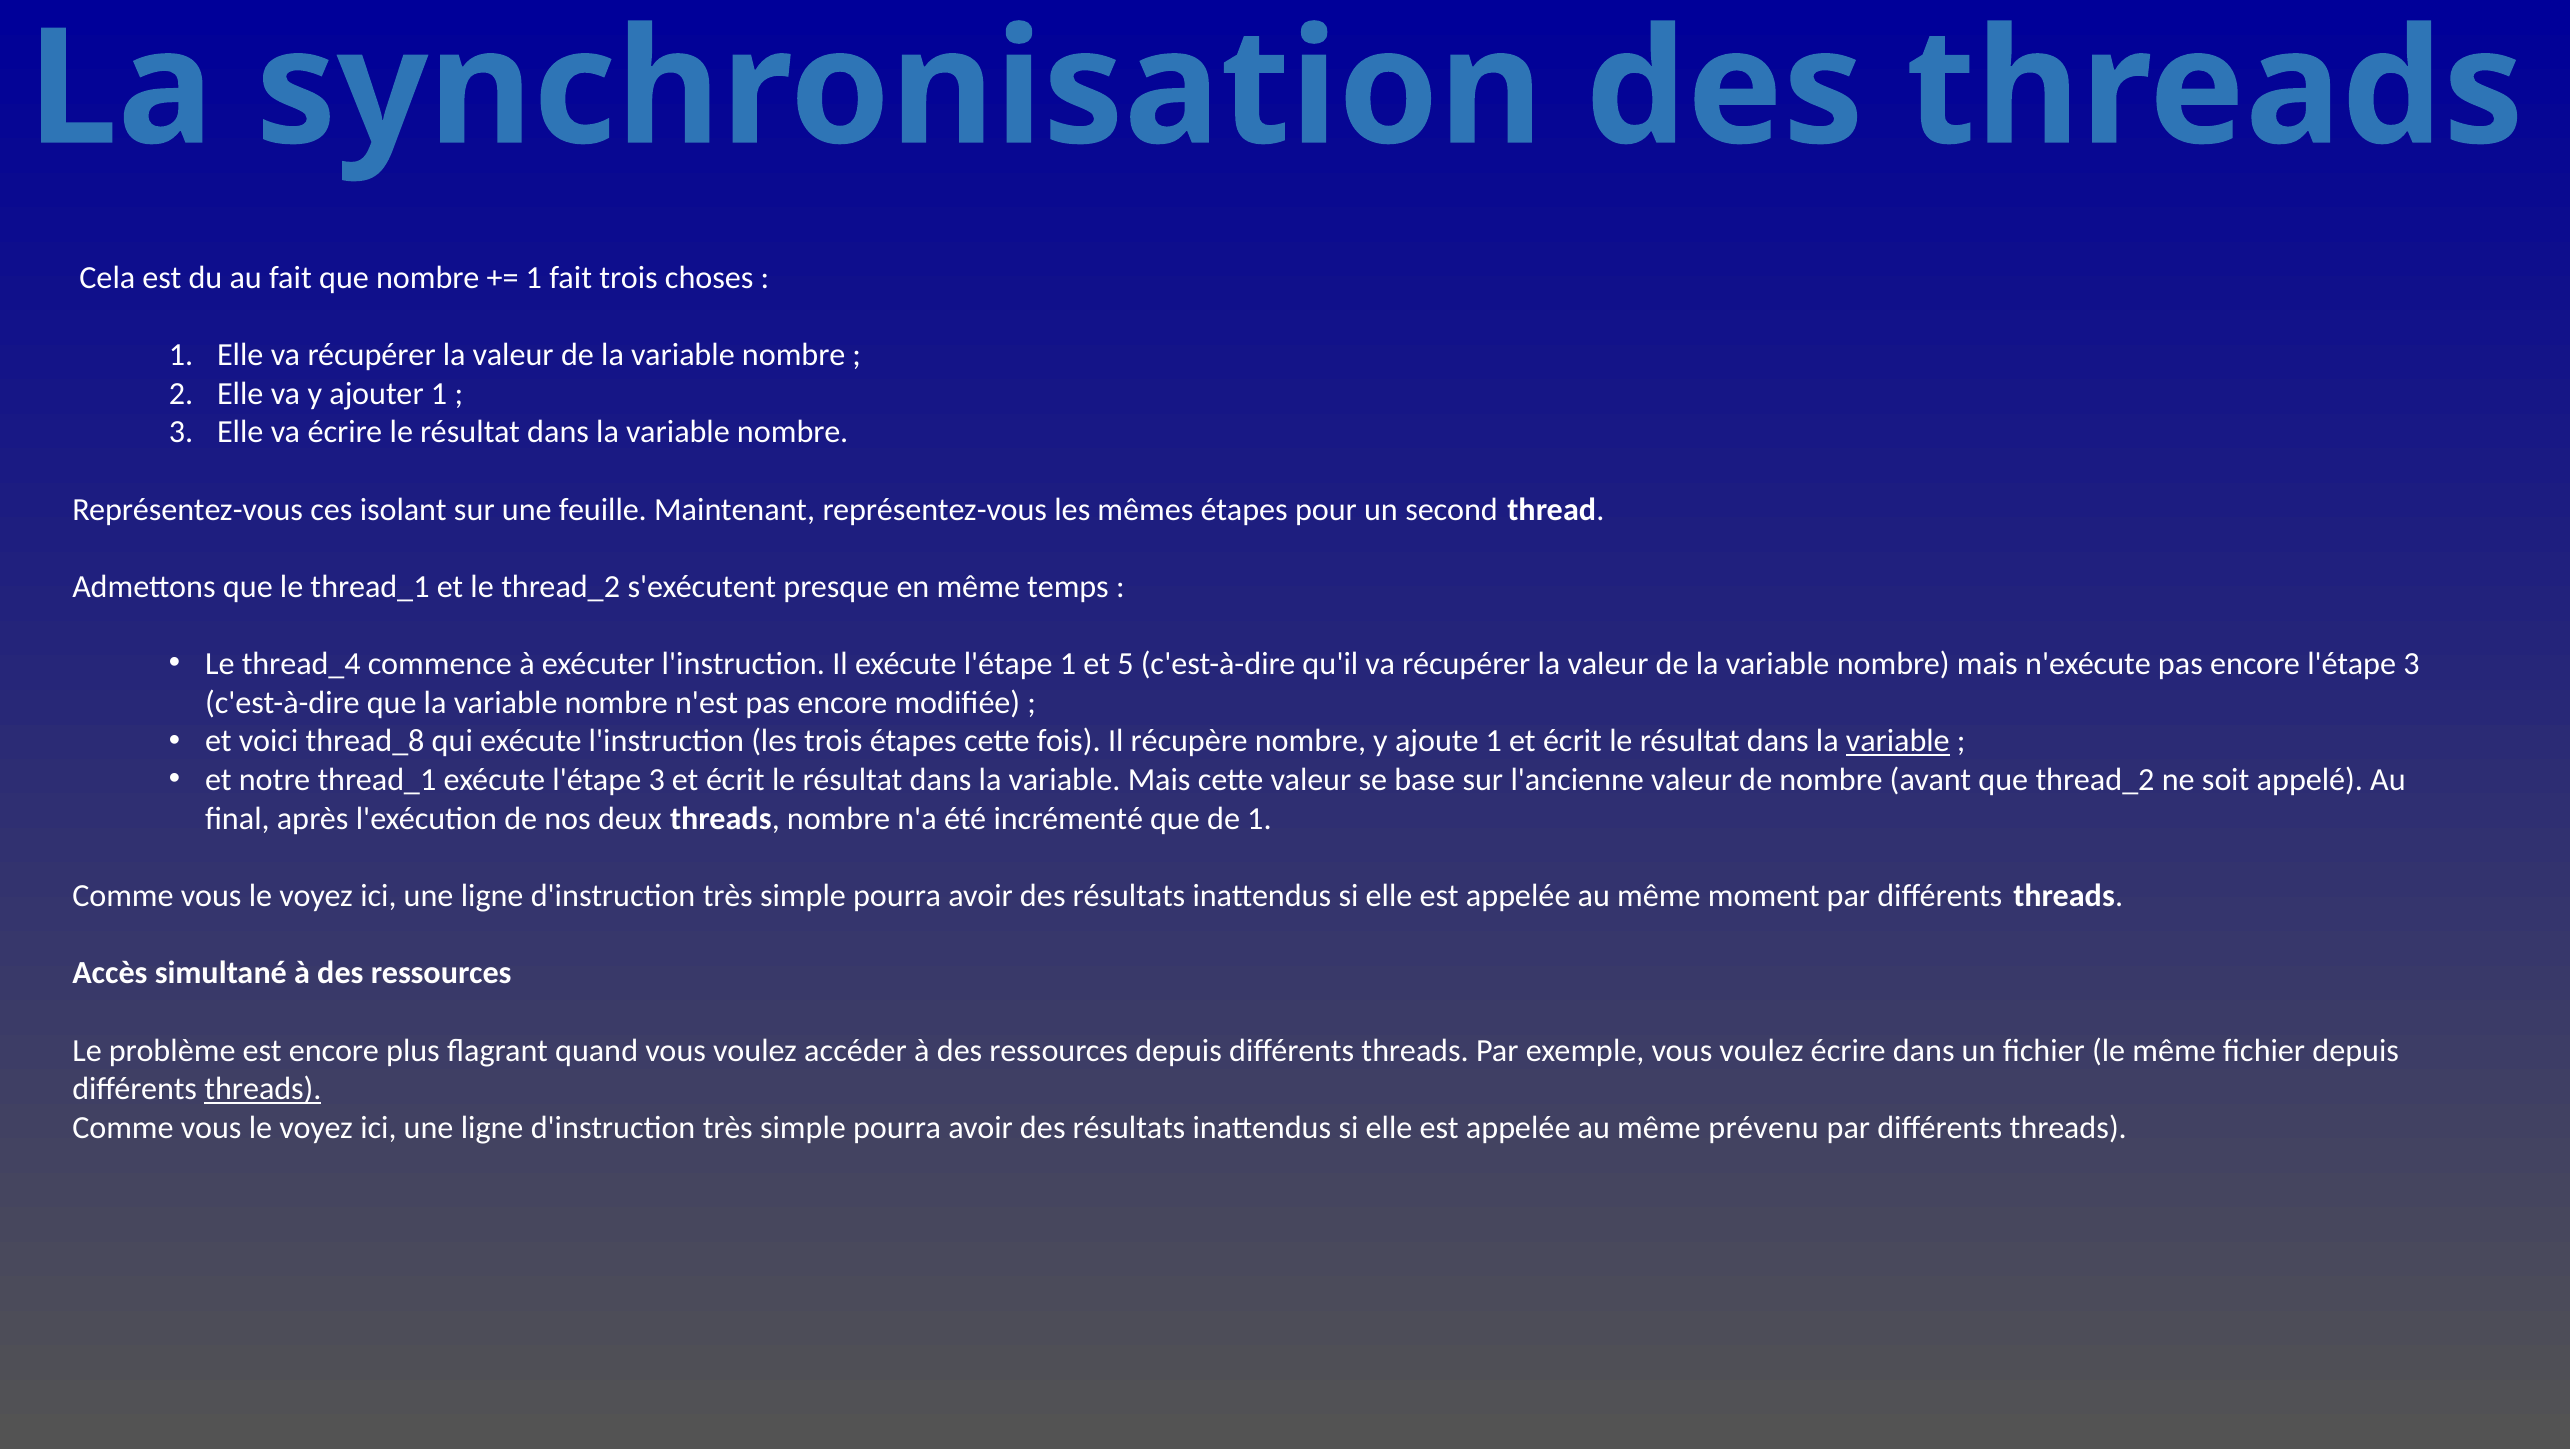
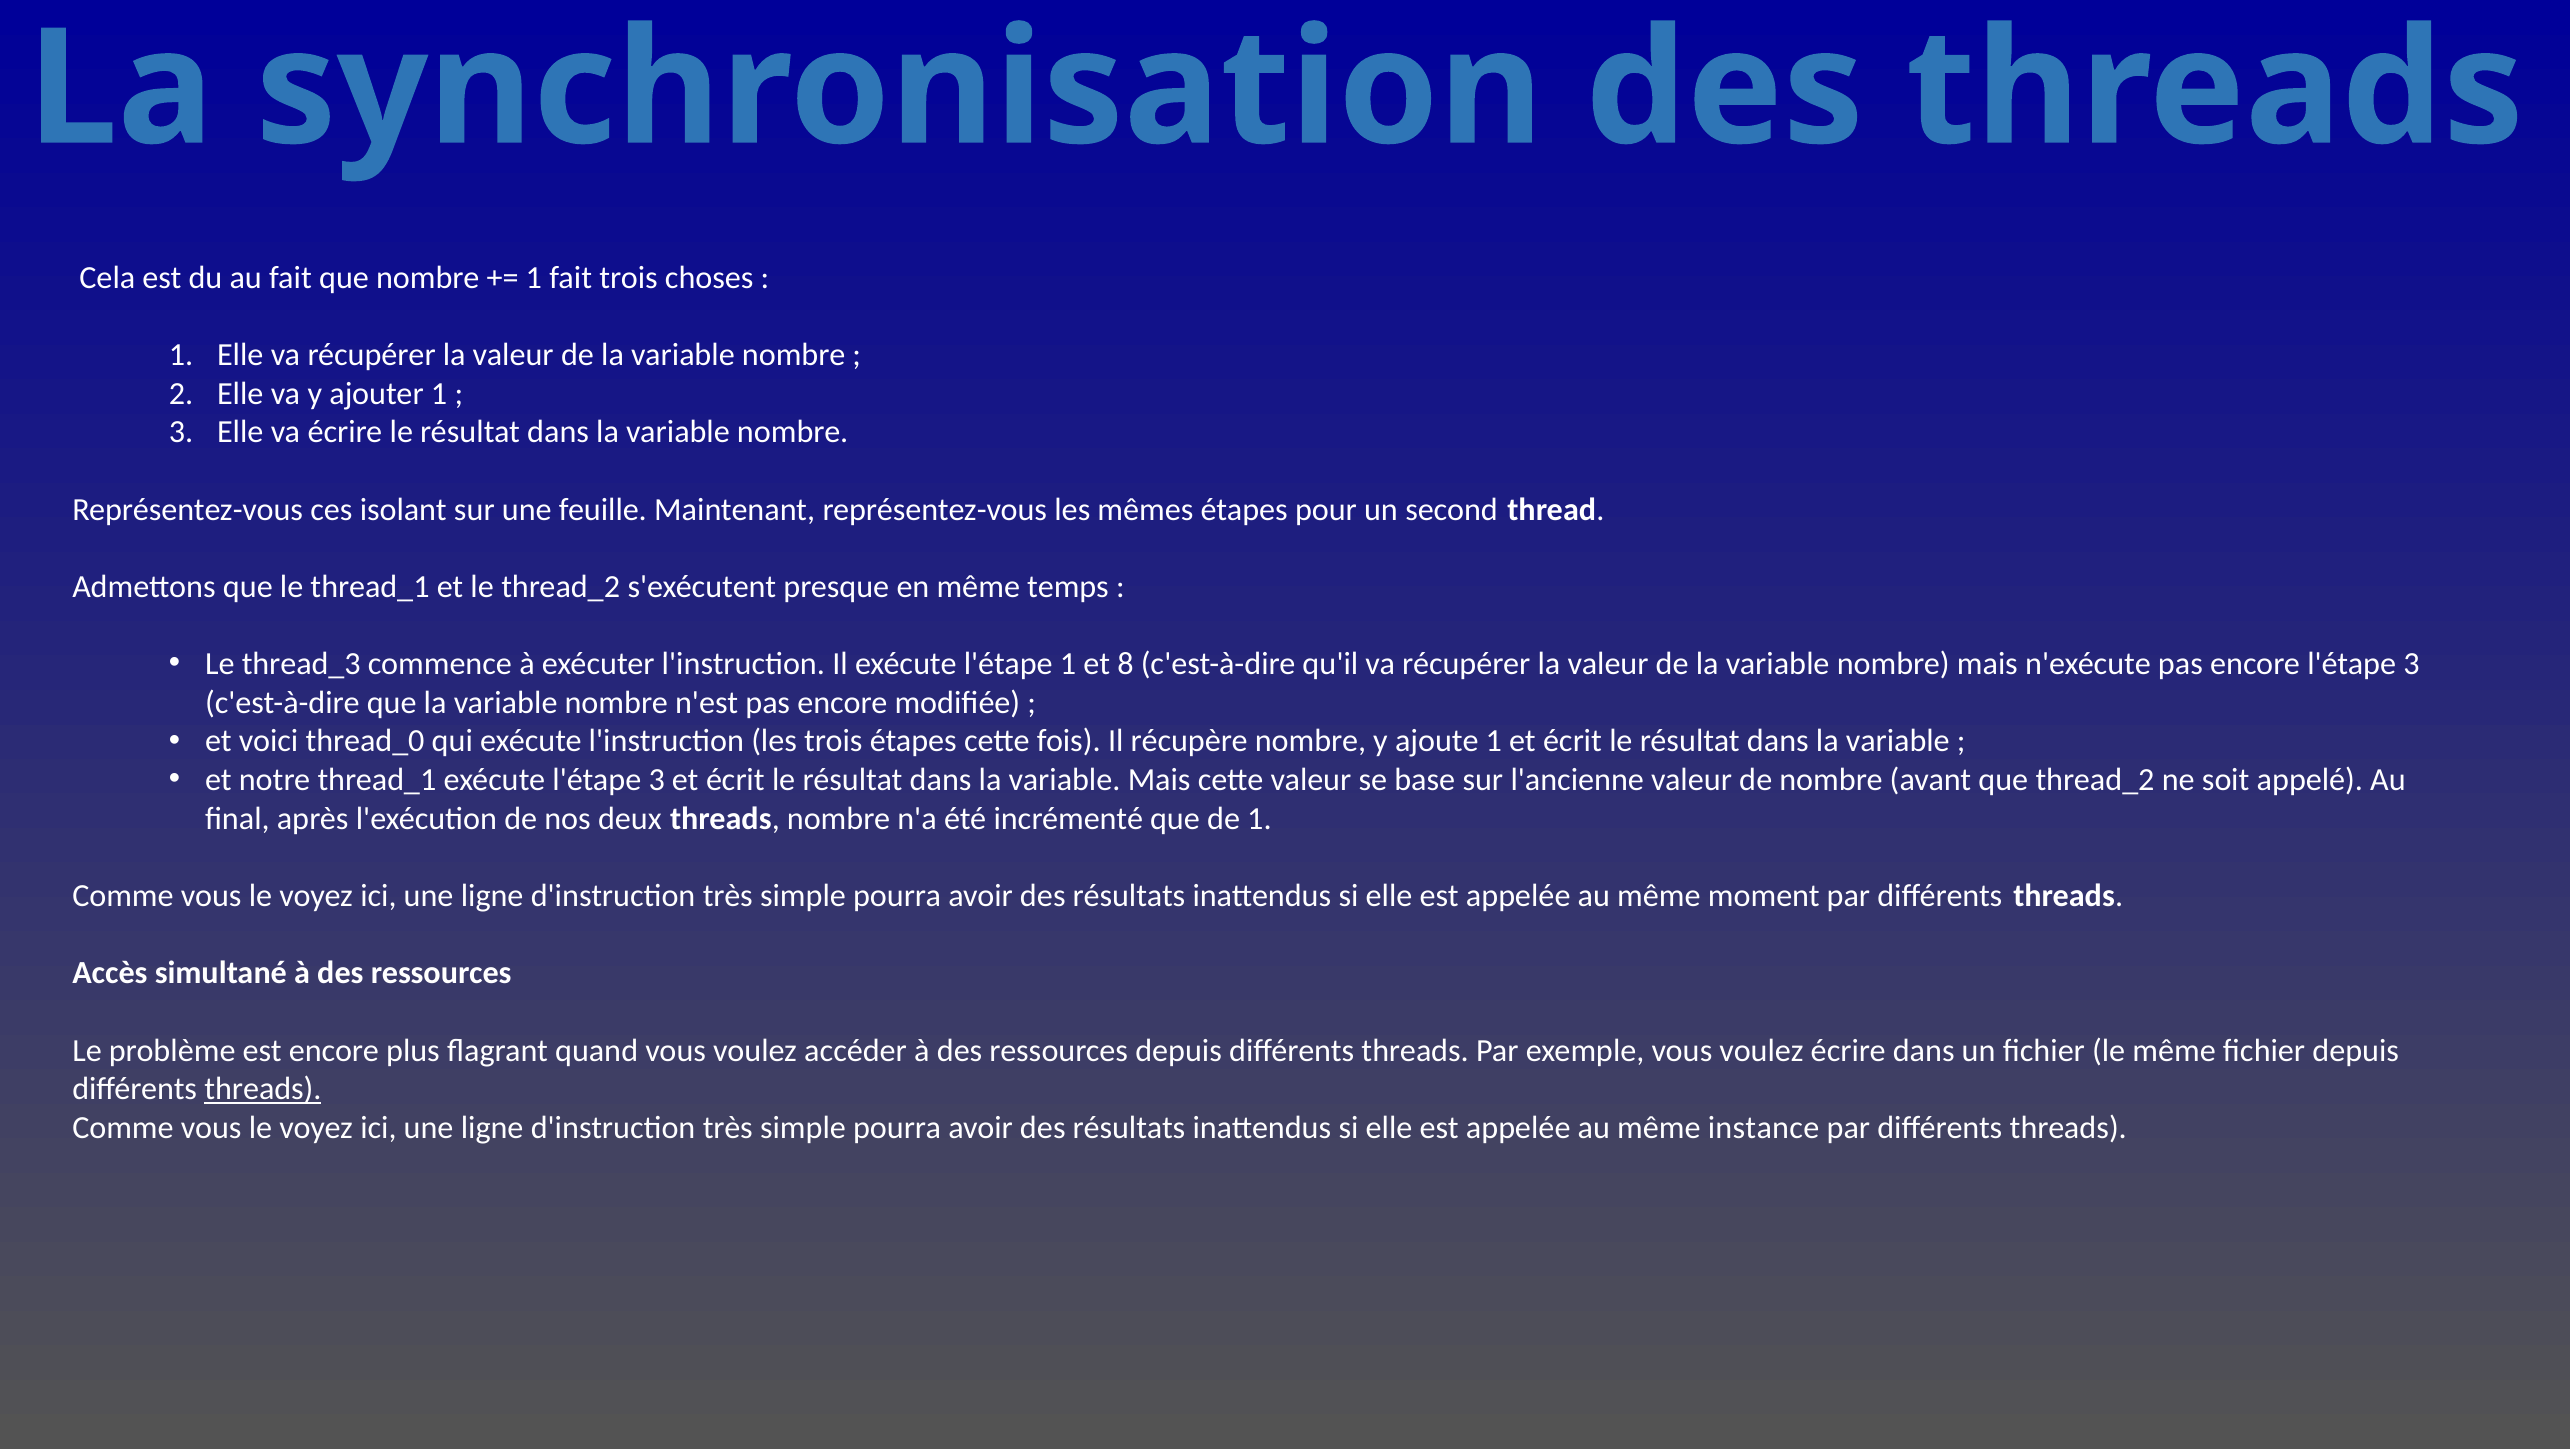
thread_4: thread_4 -> thread_3
5: 5 -> 8
thread_8: thread_8 -> thread_0
variable at (1898, 741) underline: present -> none
prévenu: prévenu -> instance
